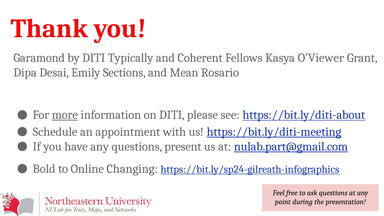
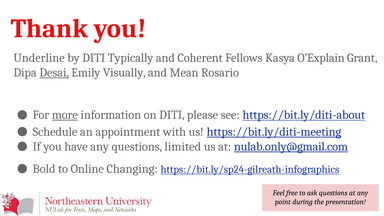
Garamond: Garamond -> Underline
O’Viewer: O’Viewer -> O’Explain
Desai underline: none -> present
Sections: Sections -> Visually
present: present -> limited
nulab.part@gmail.com: nulab.part@gmail.com -> nulab.only@gmail.com
